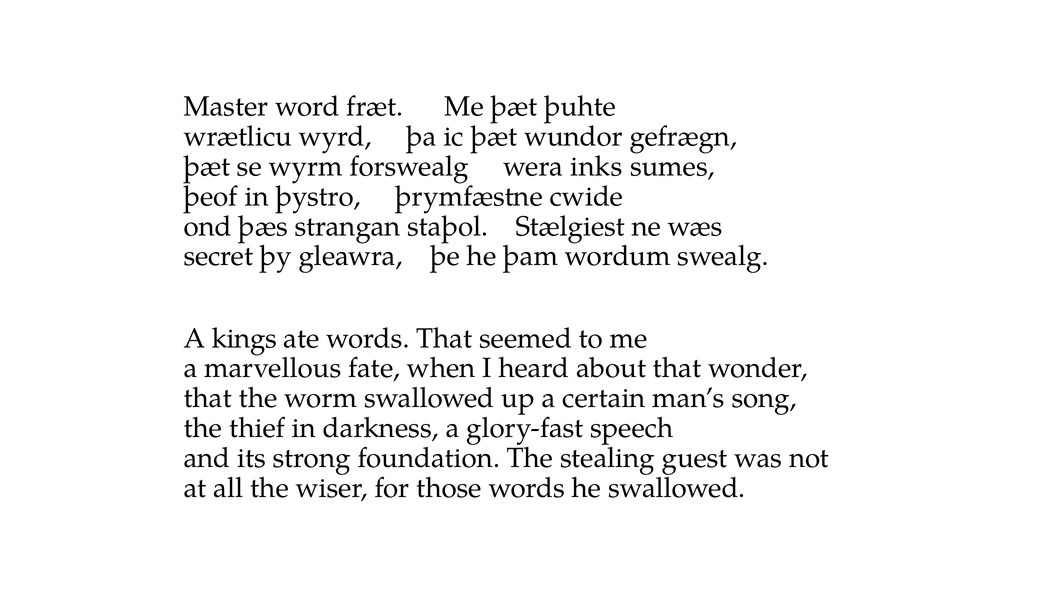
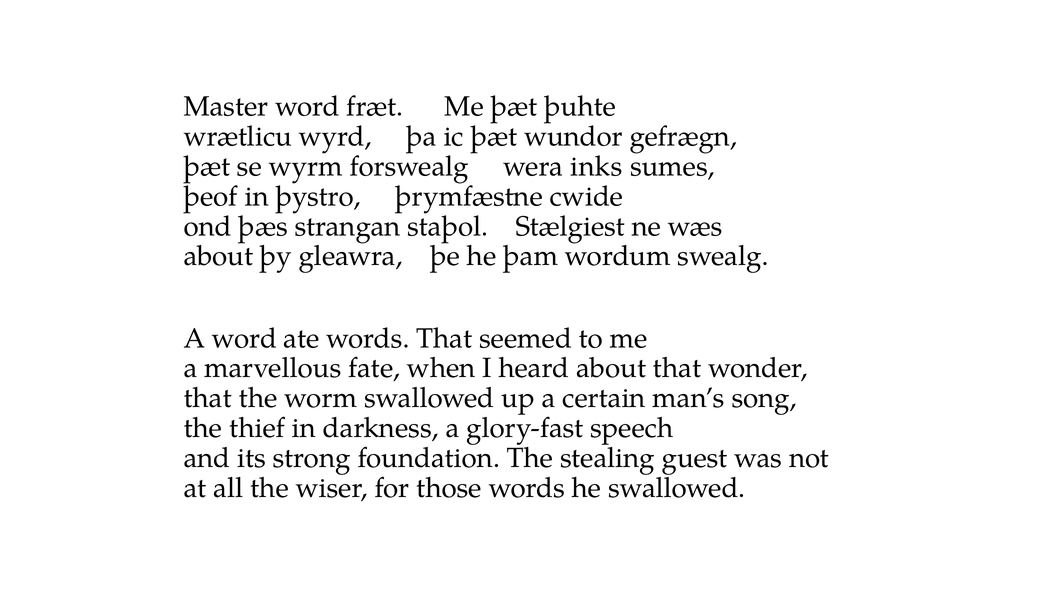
secret at (218, 256): secret -> about
A kings: kings -> word
